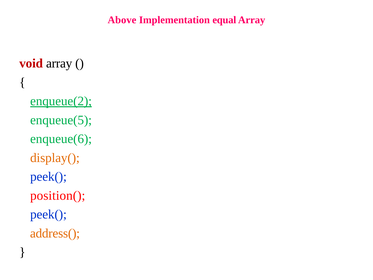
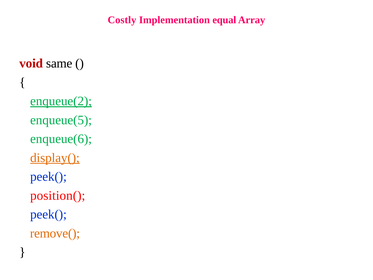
Above: Above -> Costly
void array: array -> same
display( underline: none -> present
address(: address( -> remove(
